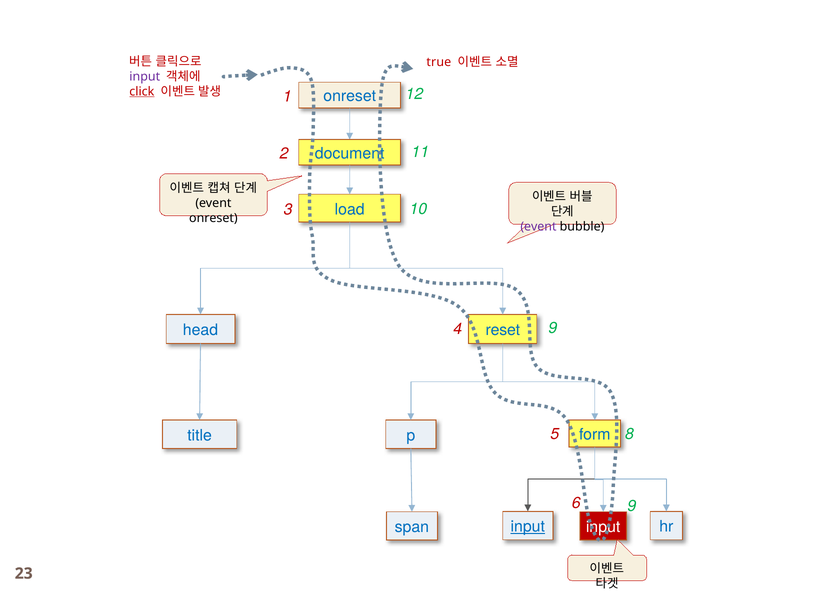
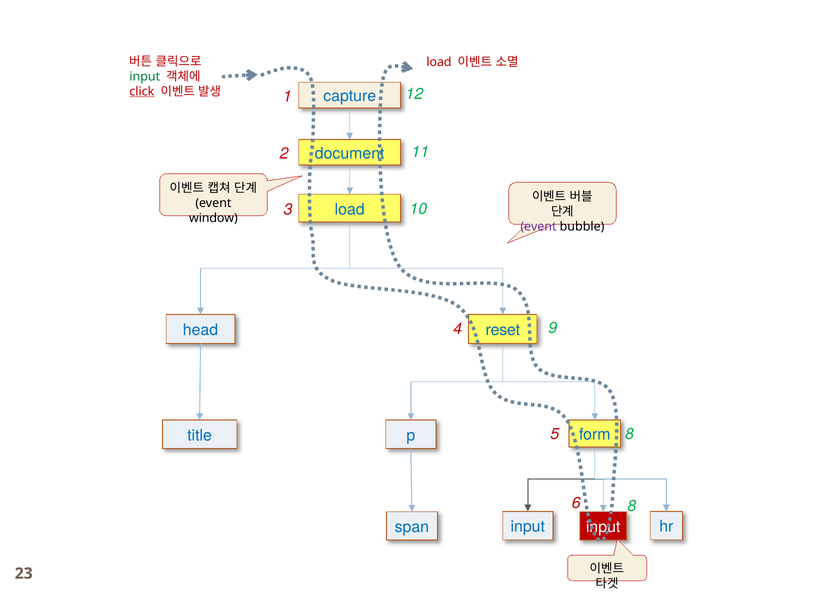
true at (439, 62): true -> load
input at (145, 77) colour: purple -> green
onreset at (350, 96): onreset -> capture
onreset at (213, 218): onreset -> window
6 9: 9 -> 8
input at (528, 527) underline: present -> none
